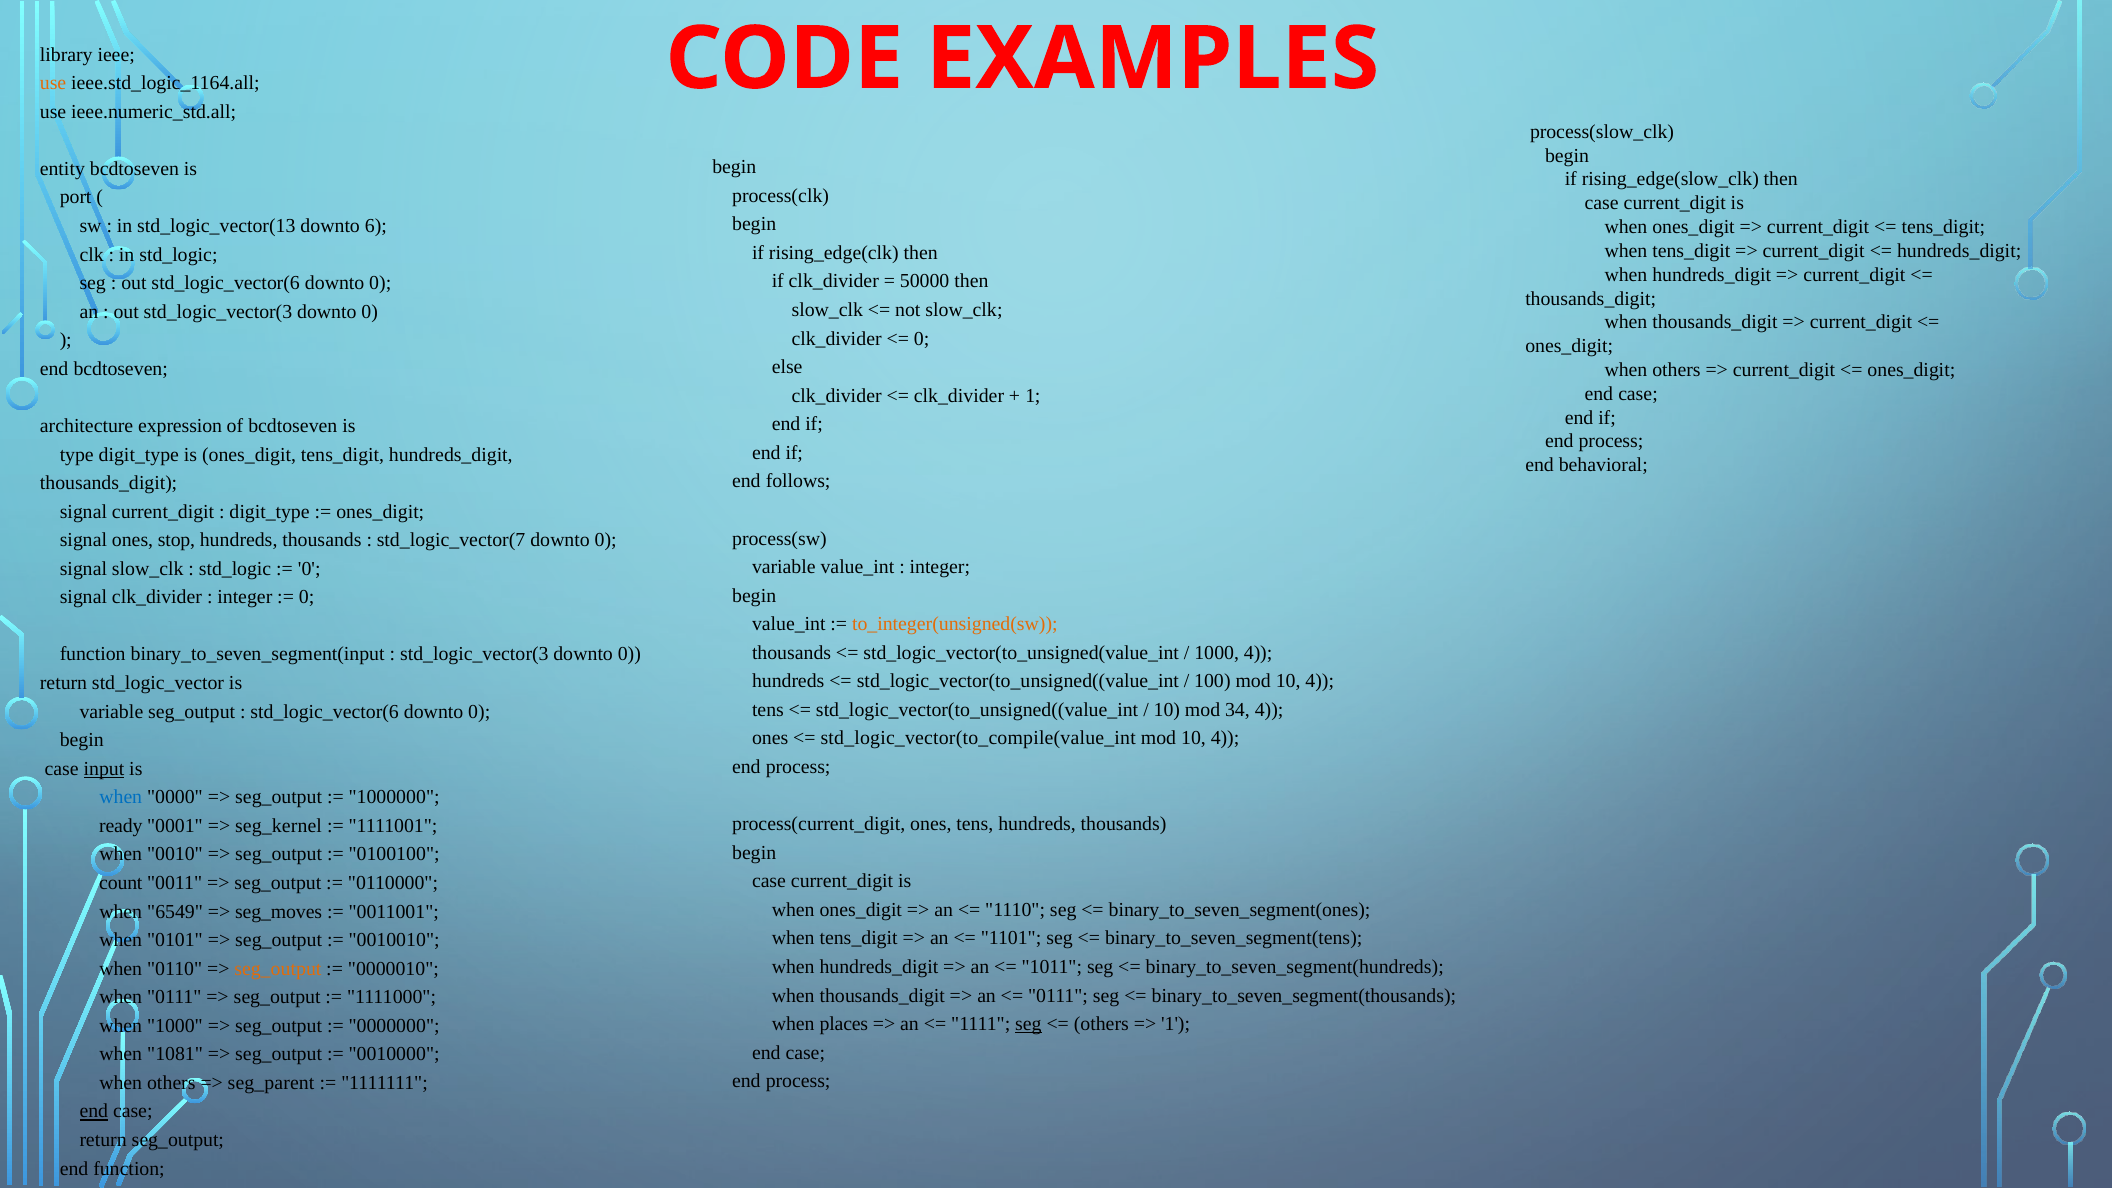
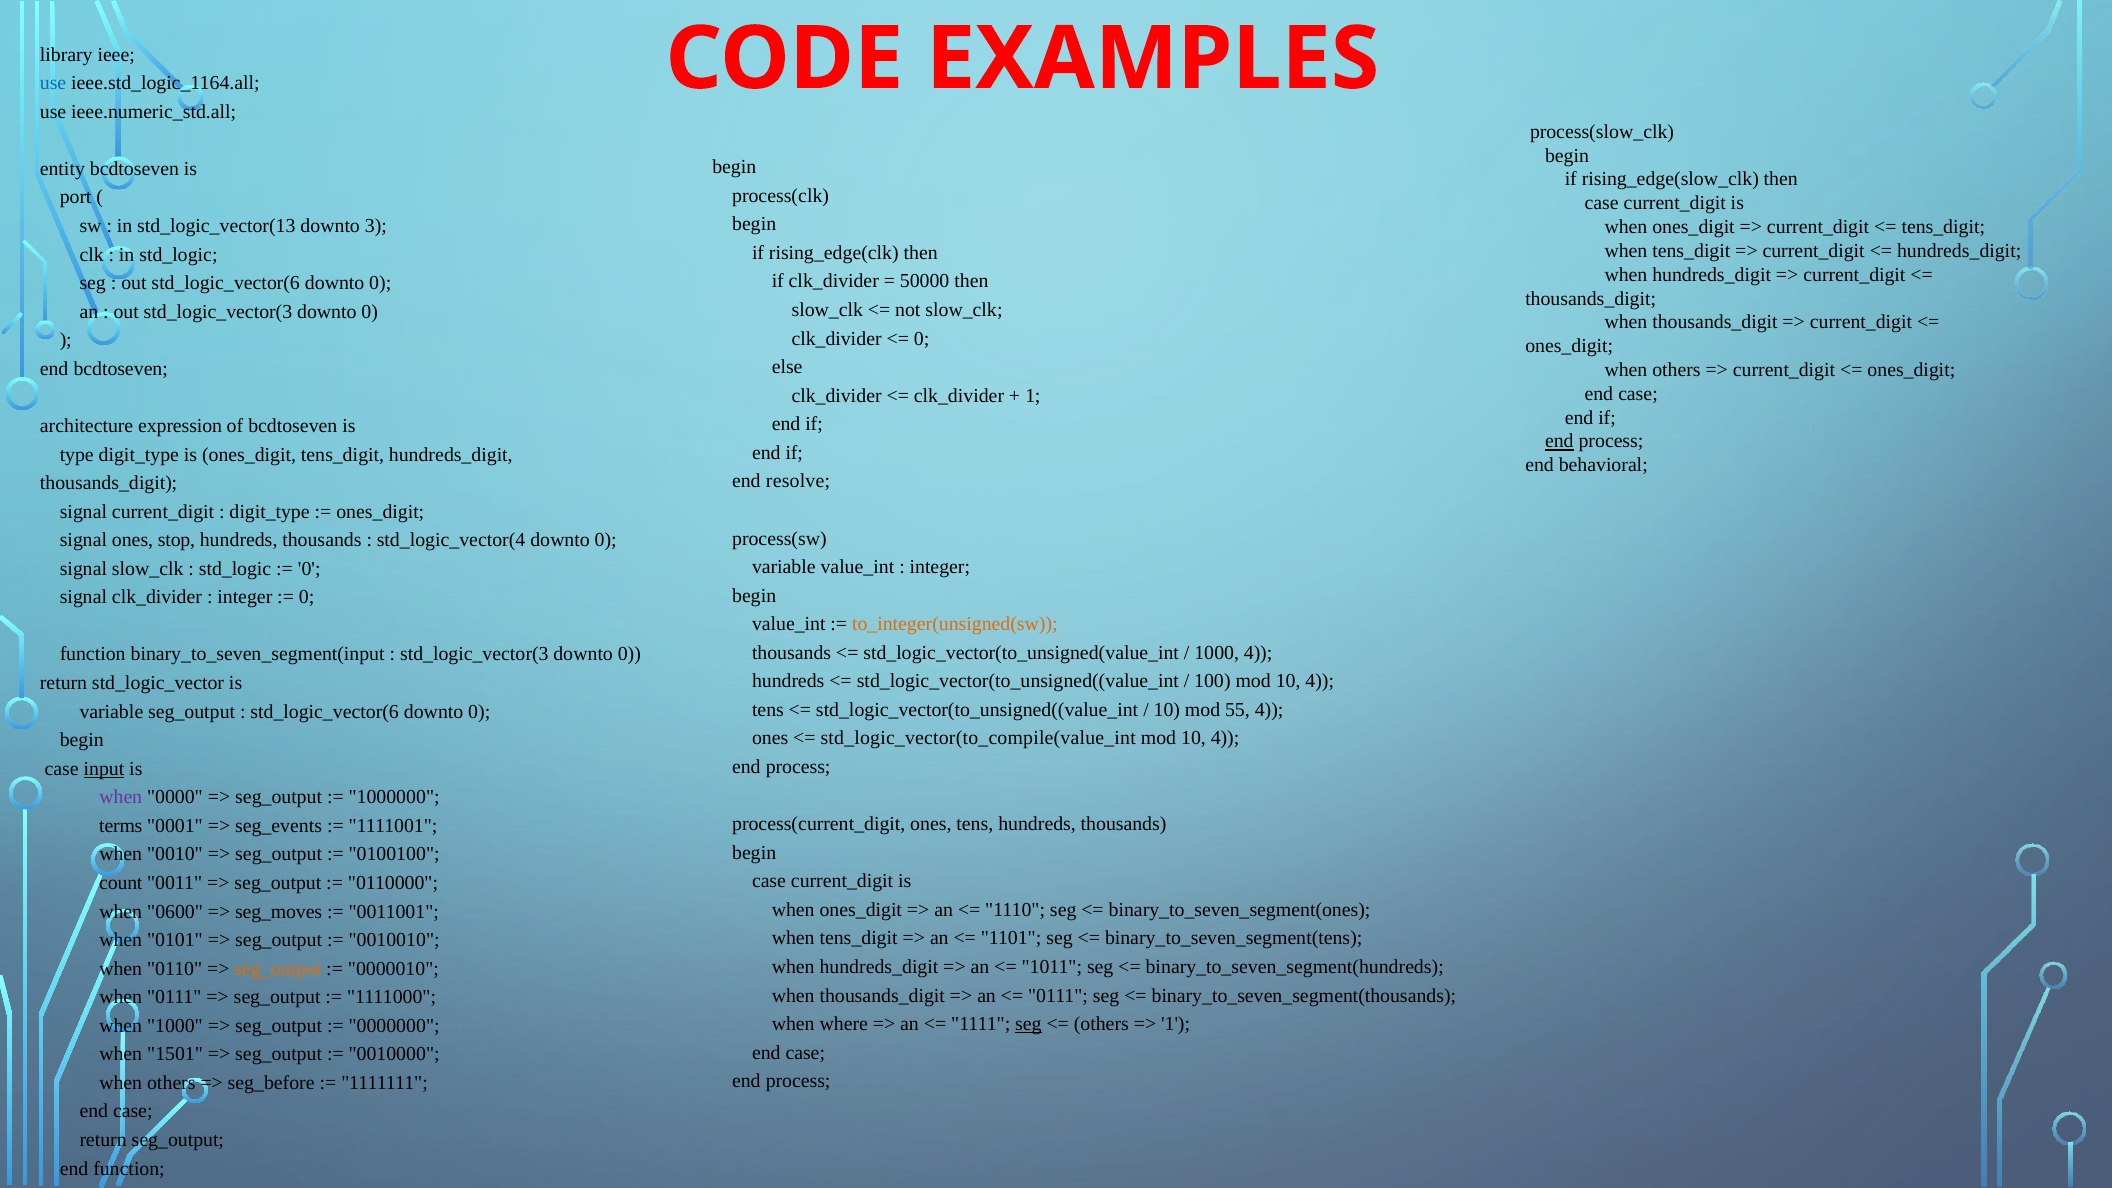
use at (53, 83) colour: orange -> blue
6: 6 -> 3
end at (1559, 441) underline: none -> present
follows: follows -> resolve
std_logic_vector(7: std_logic_vector(7 -> std_logic_vector(4
34: 34 -> 55
when at (121, 797) colour: blue -> purple
ready: ready -> terms
seg_kernel: seg_kernel -> seg_events
6549: 6549 -> 0600
places: places -> where
1081: 1081 -> 1501
seg_parent: seg_parent -> seg_before
end at (94, 1111) underline: present -> none
